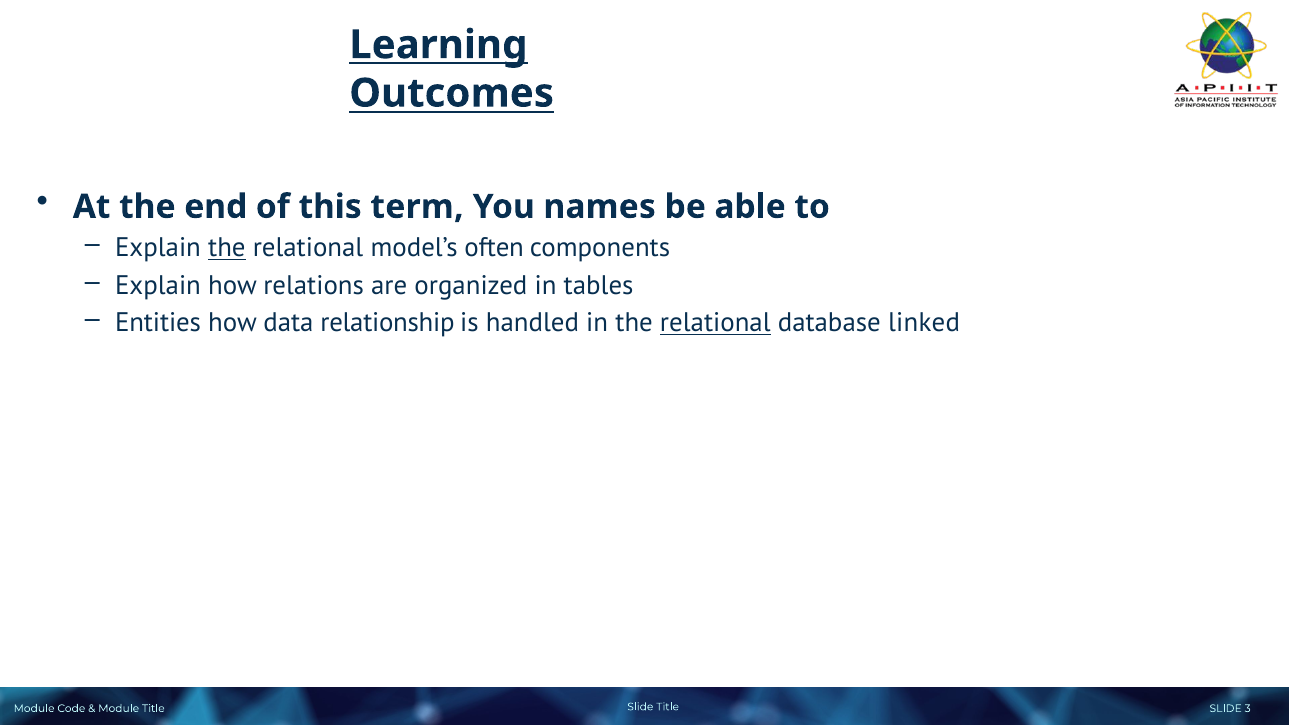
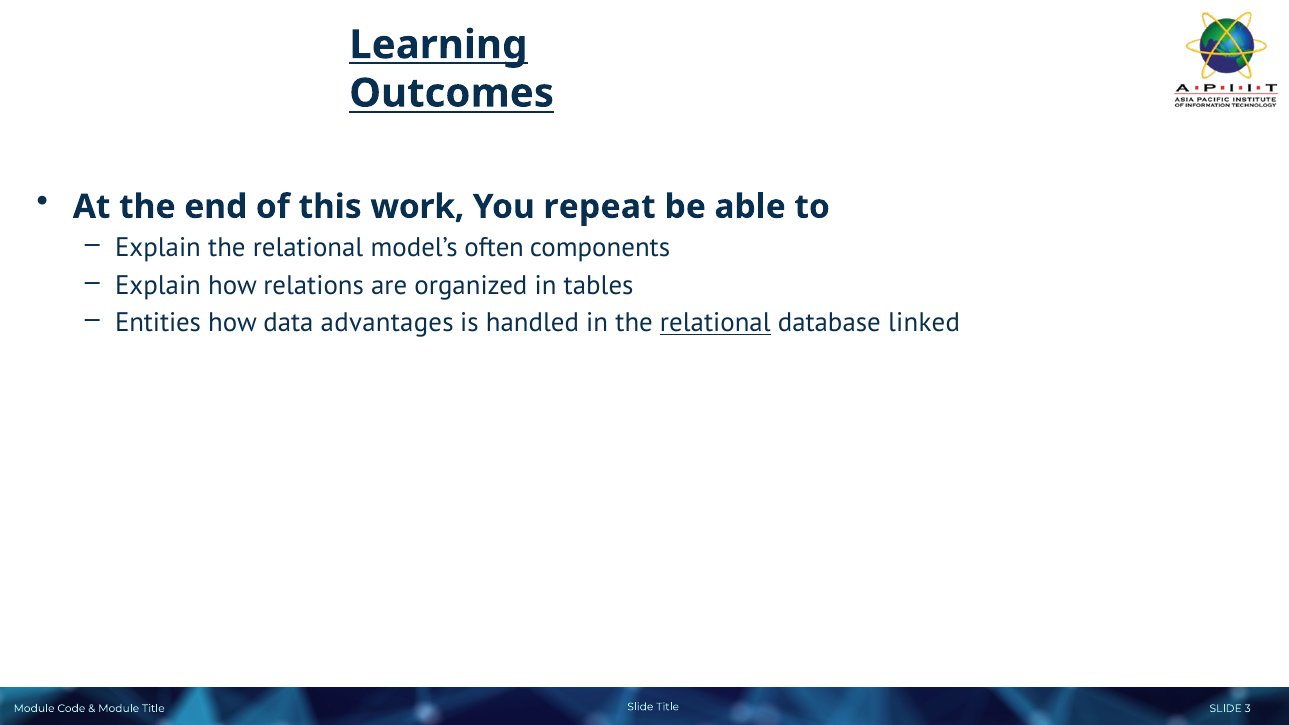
term: term -> work
names: names -> repeat
the at (227, 248) underline: present -> none
relationship: relationship -> advantages
